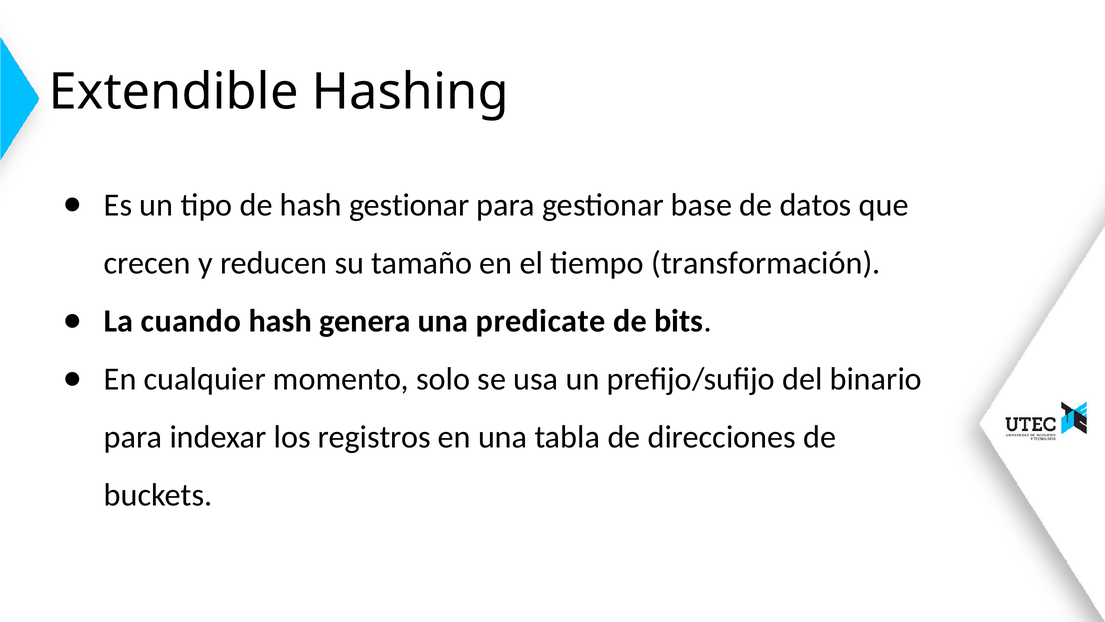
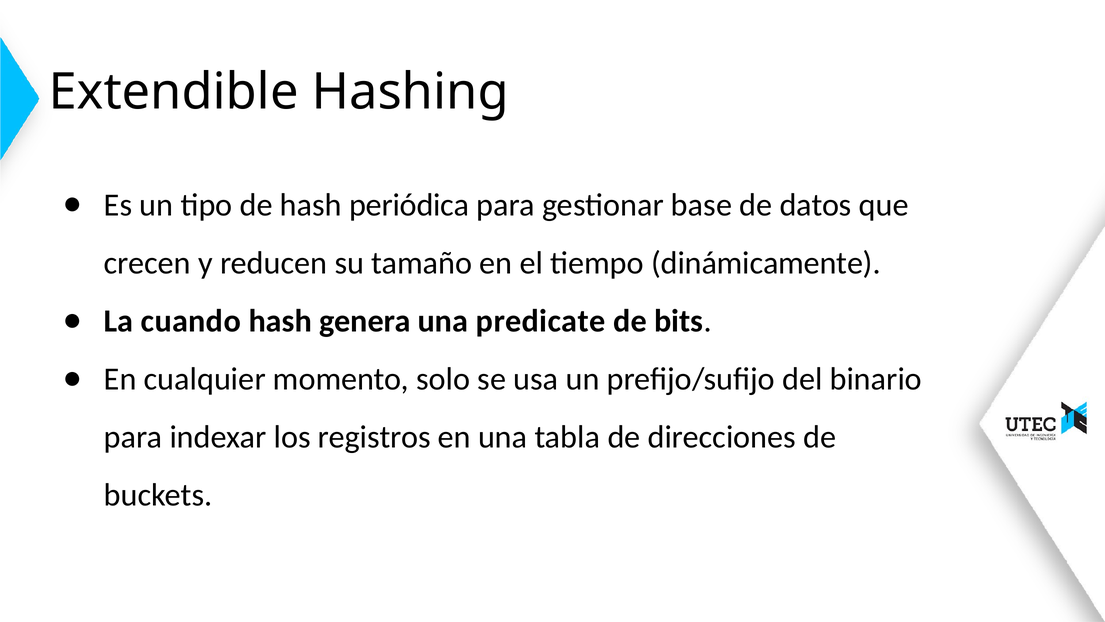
hash gestionar: gestionar -> periódica
transformación: transformación -> dinámicamente
